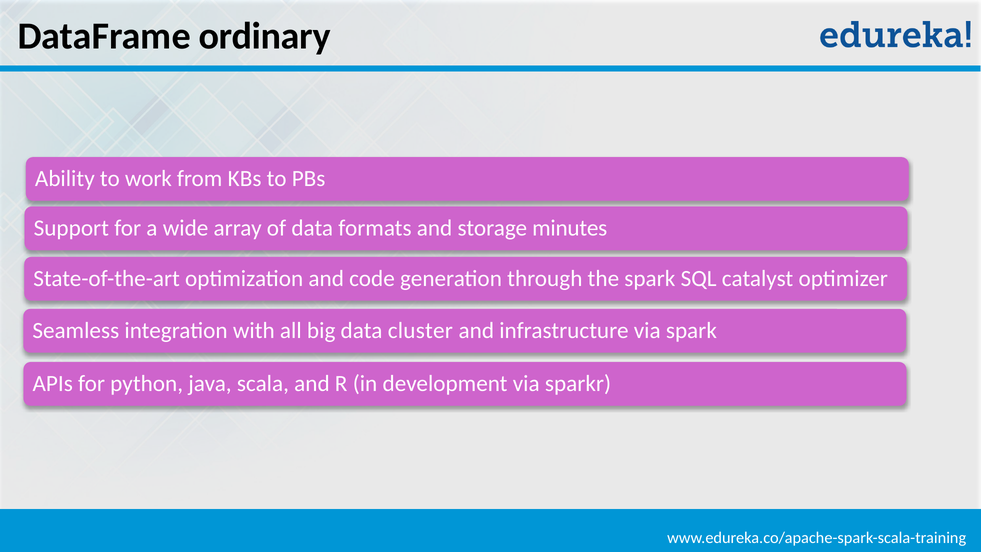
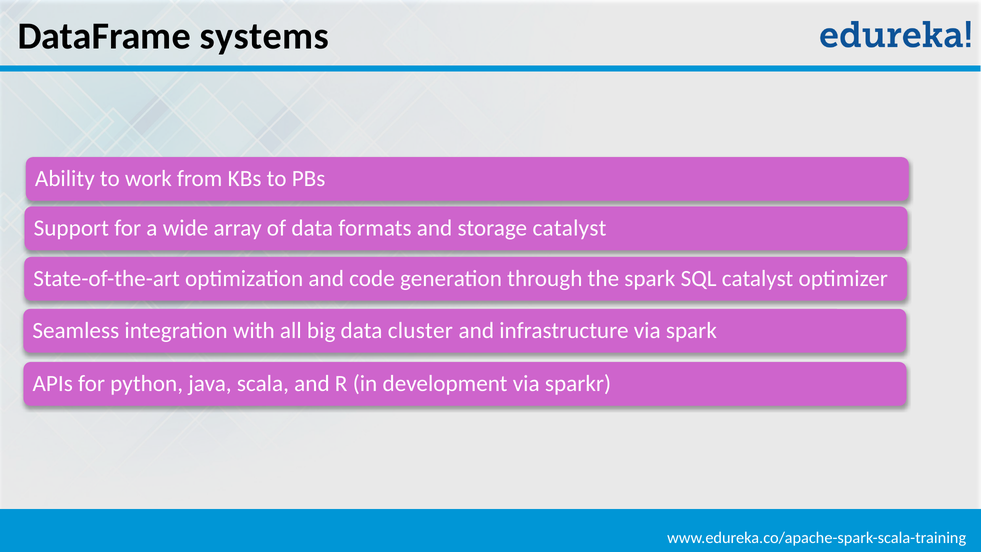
ordinary: ordinary -> systems
storage minutes: minutes -> catalyst
